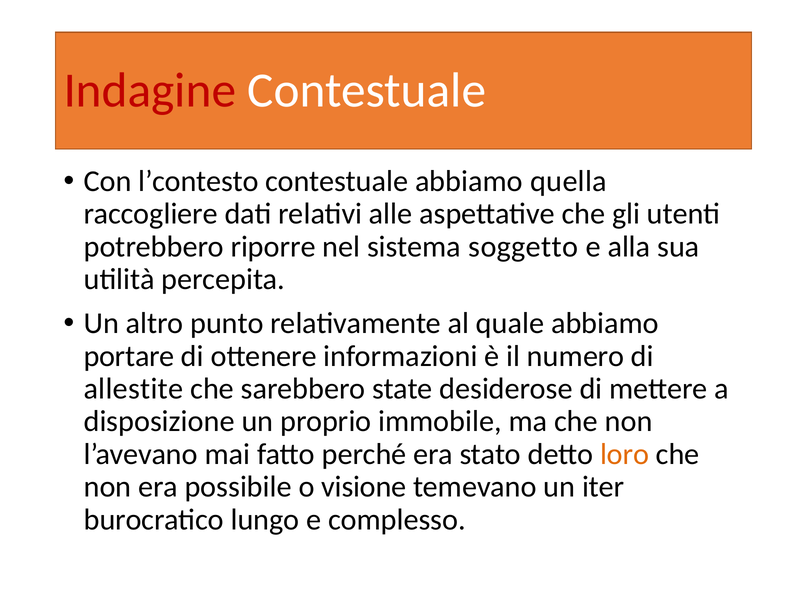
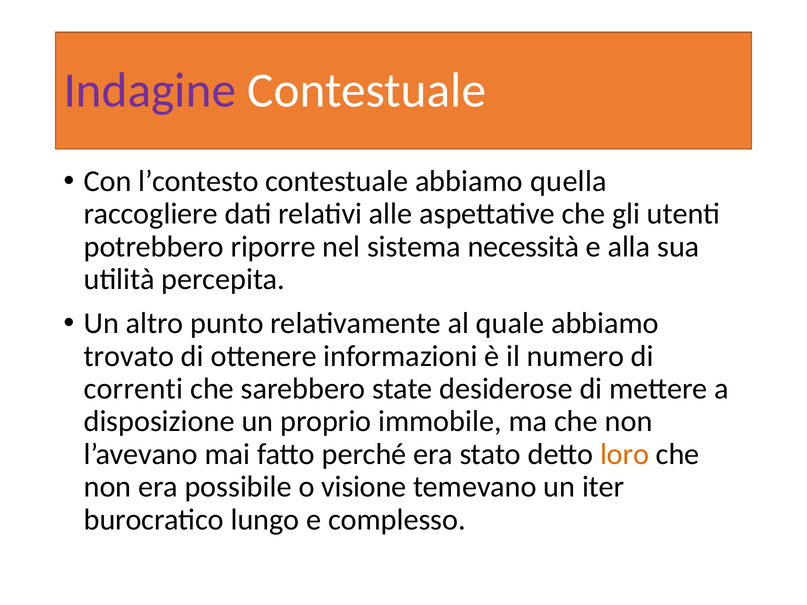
Indagine colour: red -> purple
soggetto: soggetto -> necessità
portare: portare -> trovato
allestite: allestite -> correnti
